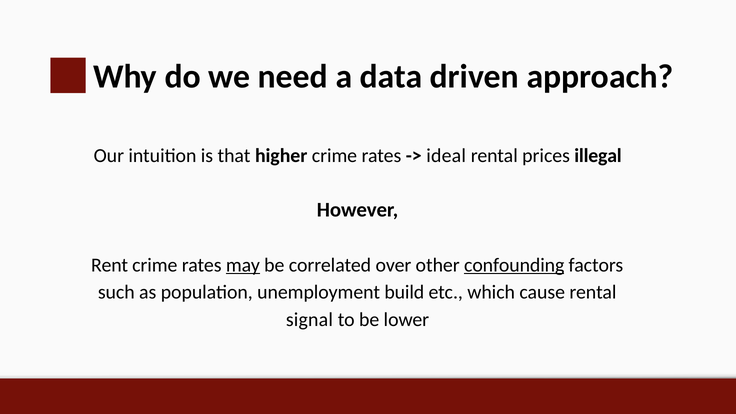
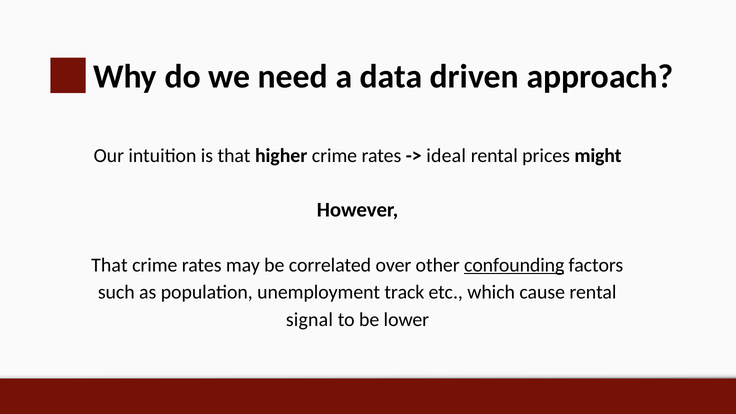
illegal: illegal -> might
Rent at (110, 265): Rent -> That
may underline: present -> none
build: build -> track
